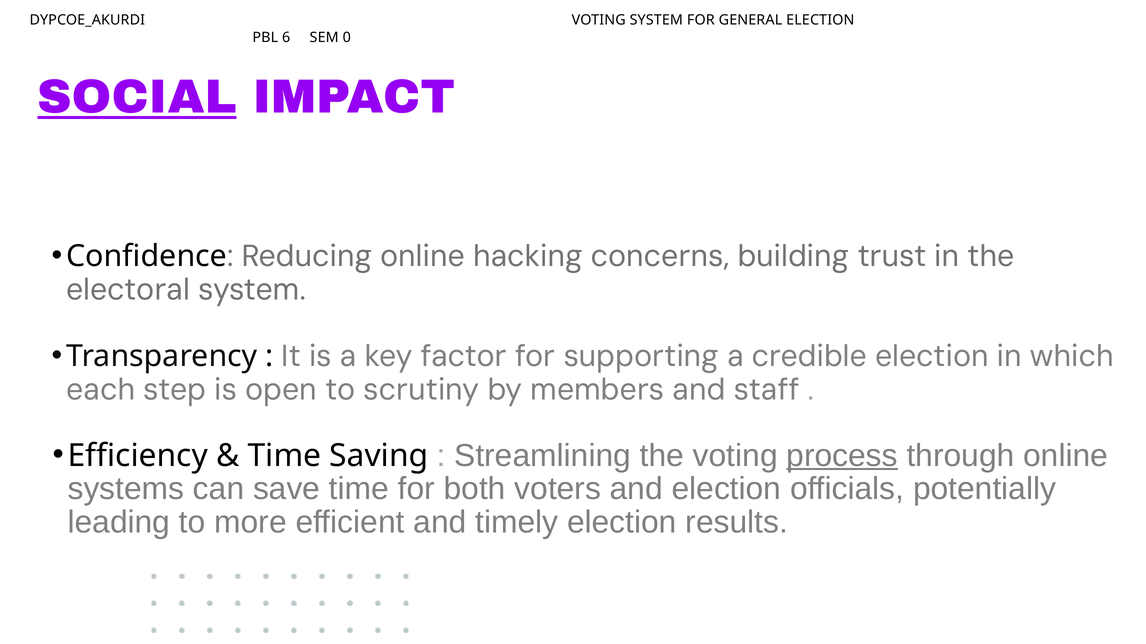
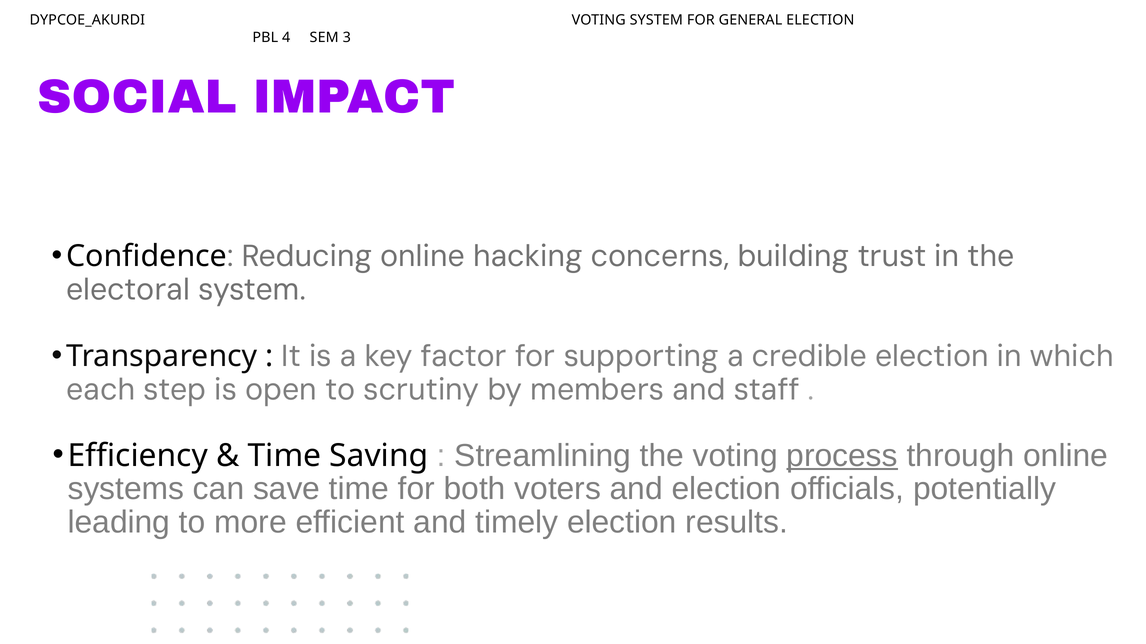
6: 6 -> 4
0: 0 -> 3
SOCIAL underline: present -> none
